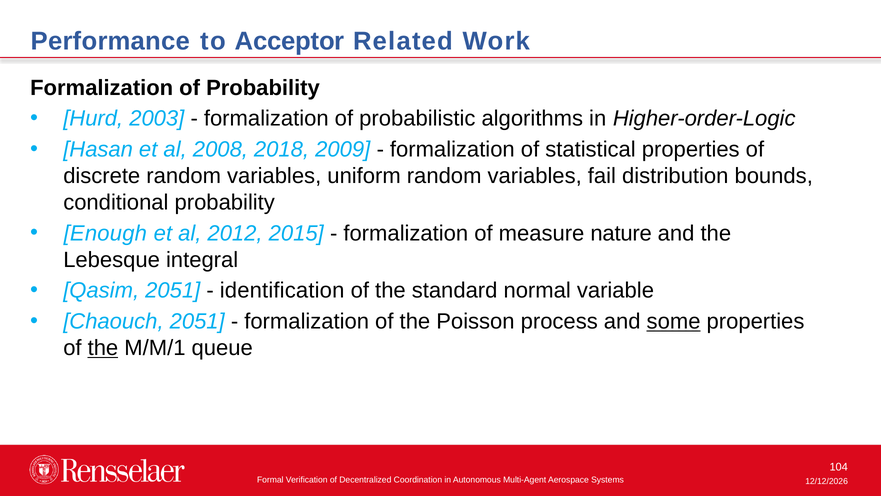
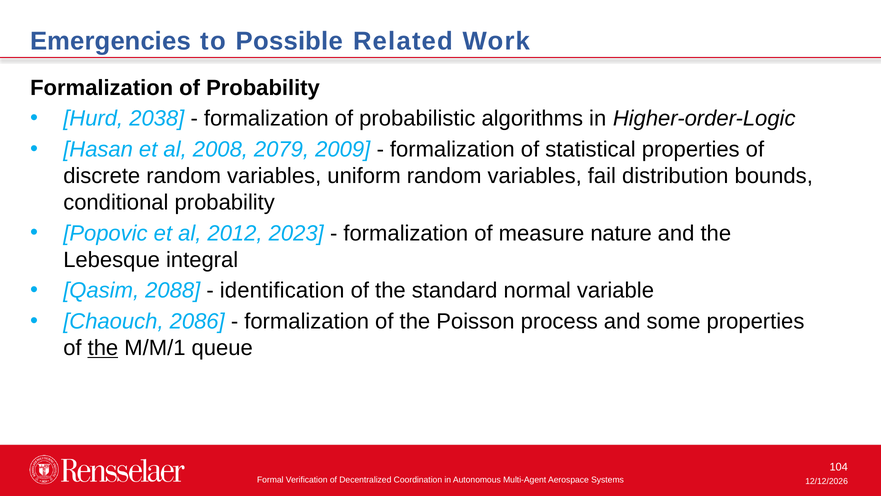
Performance: Performance -> Emergencies
Acceptor: Acceptor -> Possible
2003: 2003 -> 2038
2018: 2018 -> 2079
Enough: Enough -> Popovic
2015: 2015 -> 2023
Qasim 2051: 2051 -> 2088
Chaouch 2051: 2051 -> 2086
some underline: present -> none
